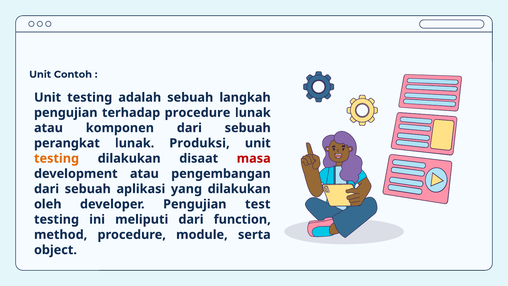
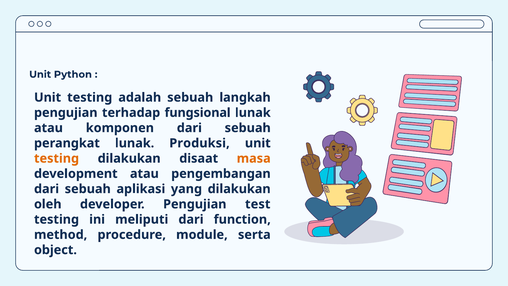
Contoh: Contoh -> Python
terhadap procedure: procedure -> fungsional
masa colour: red -> orange
